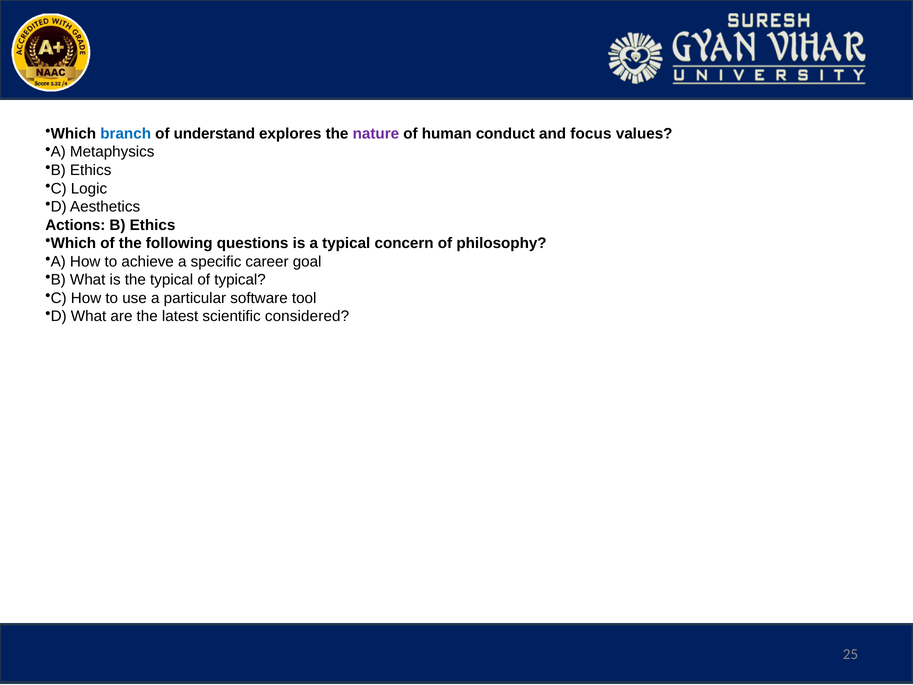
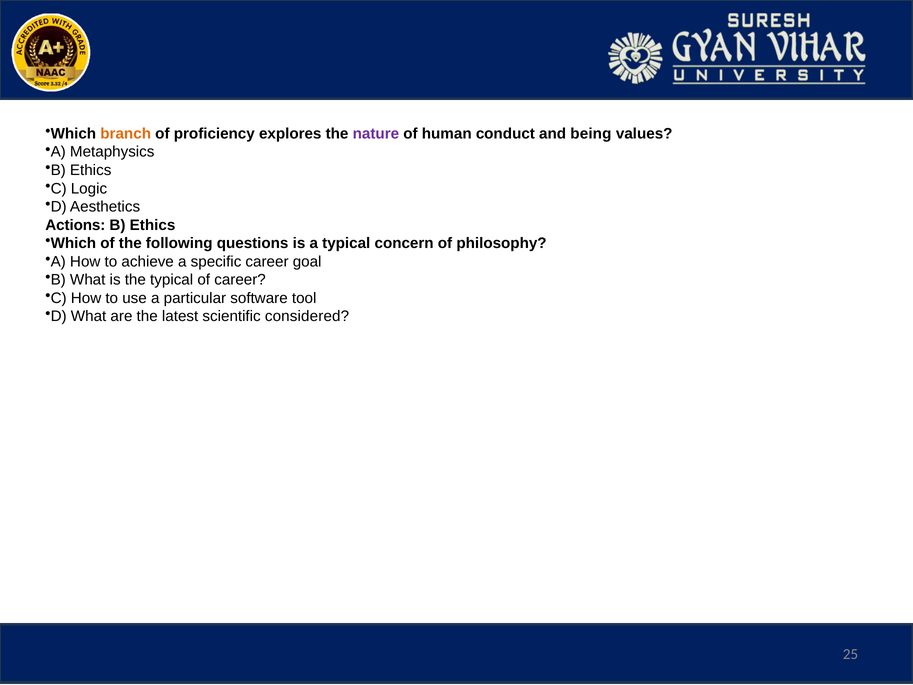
branch colour: blue -> orange
understand: understand -> proficiency
focus: focus -> being
of typical: typical -> career
